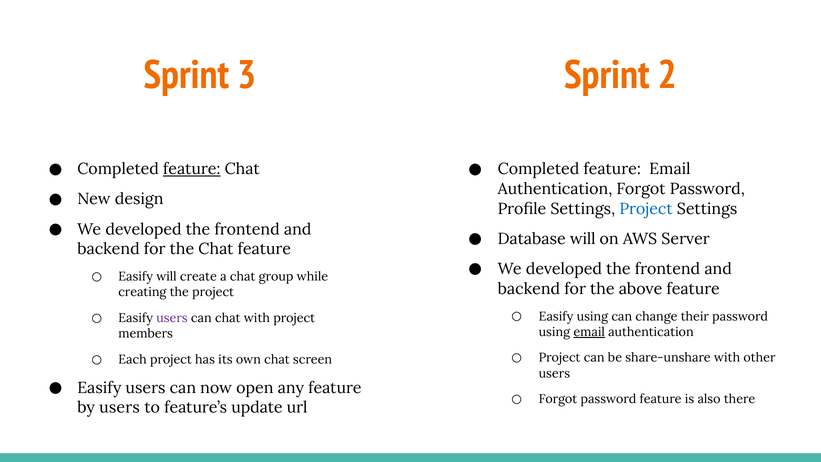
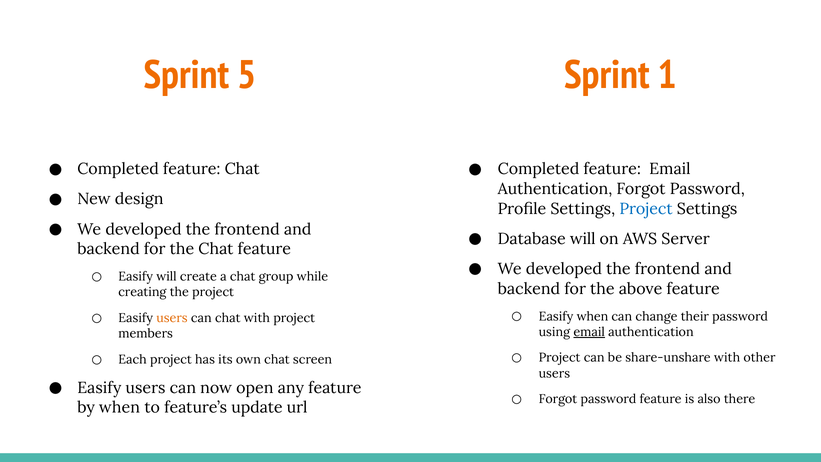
3: 3 -> 5
2: 2 -> 1
feature at (192, 169) underline: present -> none
Easify using: using -> when
users at (172, 318) colour: purple -> orange
by users: users -> when
